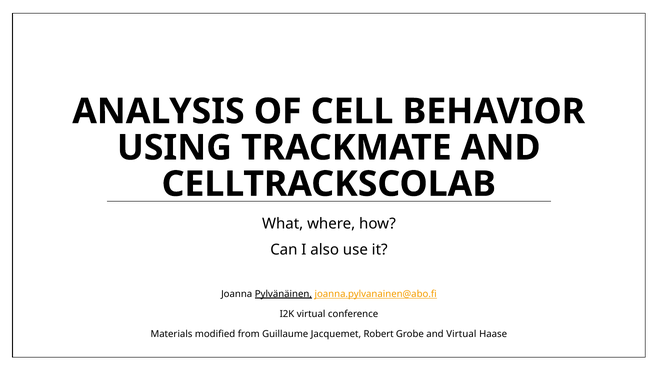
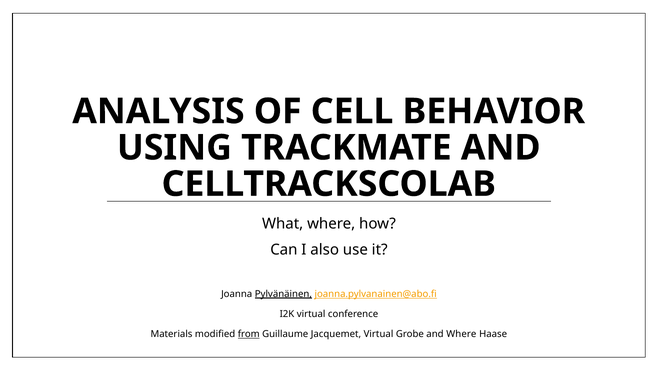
from underline: none -> present
Jacquemet Robert: Robert -> Virtual
and Virtual: Virtual -> Where
